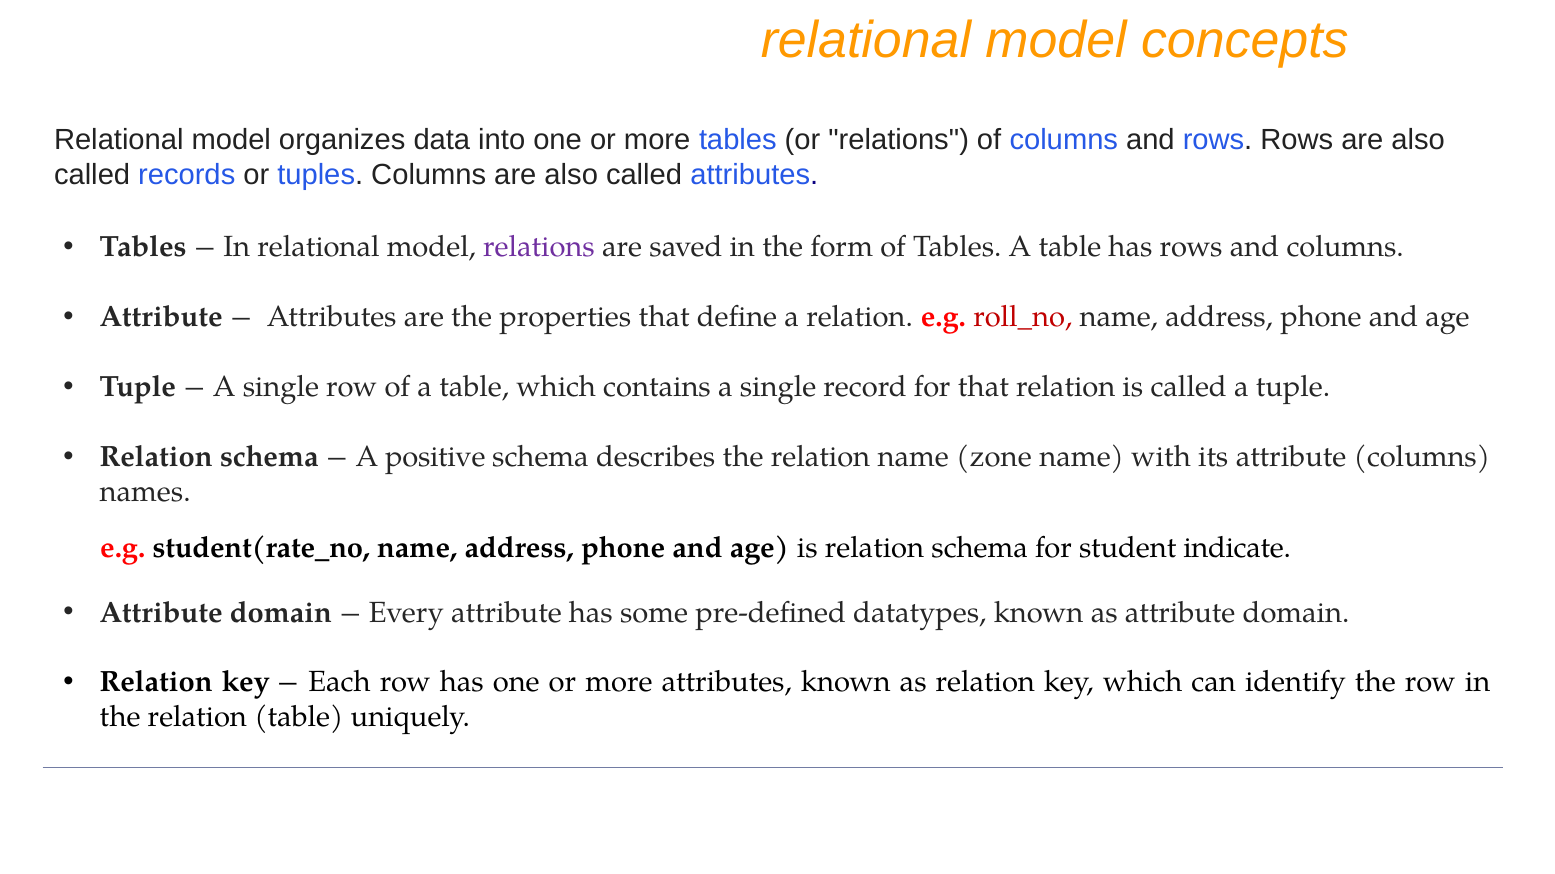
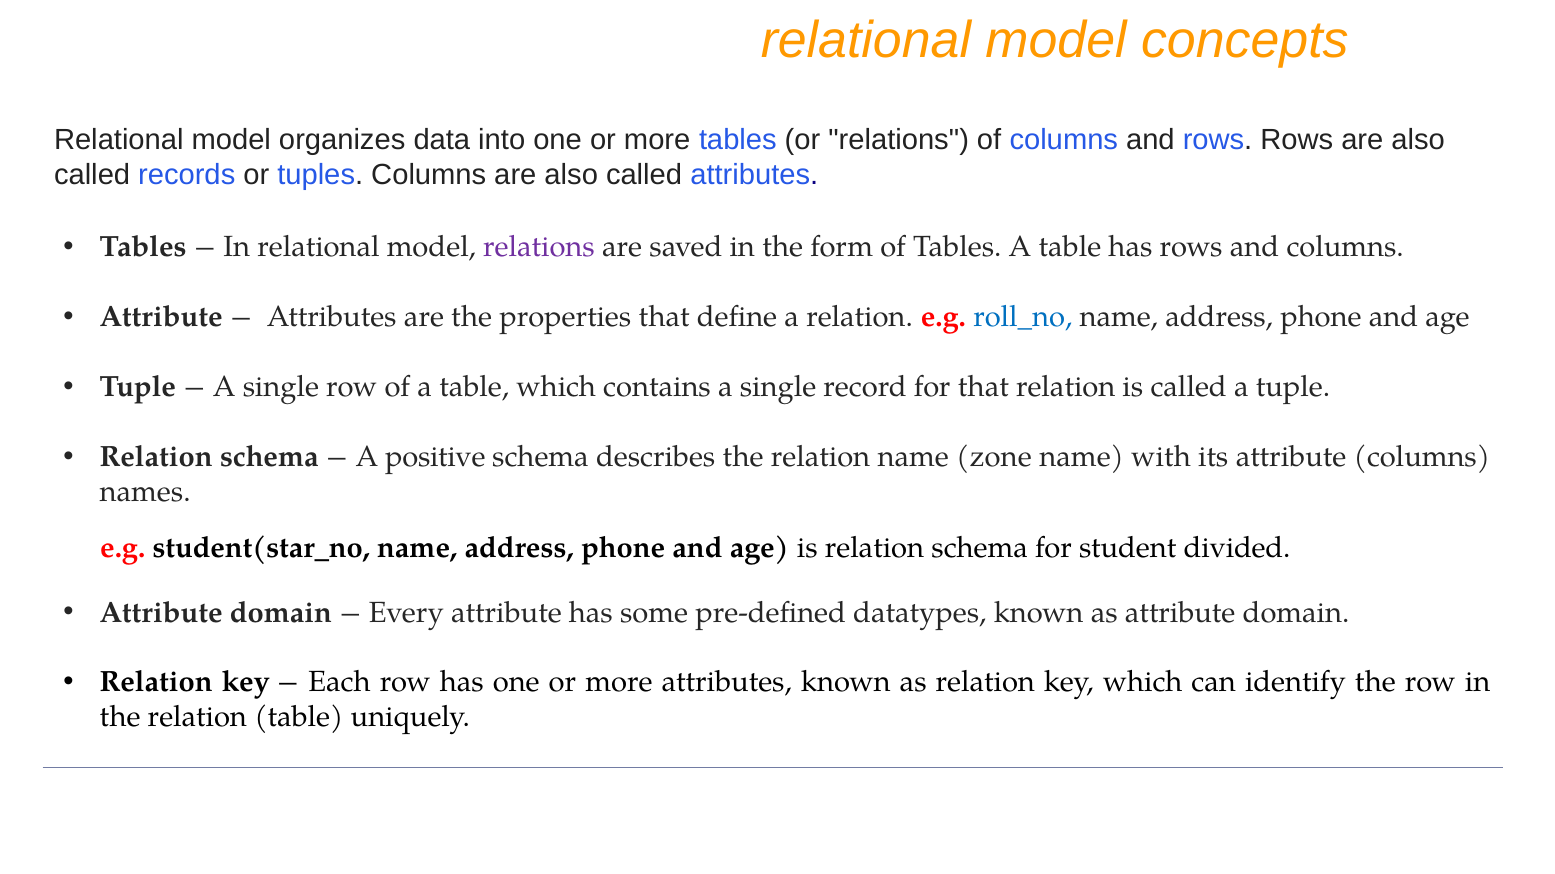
roll_no colour: red -> blue
student(rate_no: student(rate_no -> student(star_no
indicate: indicate -> divided
